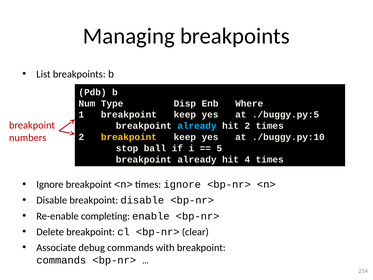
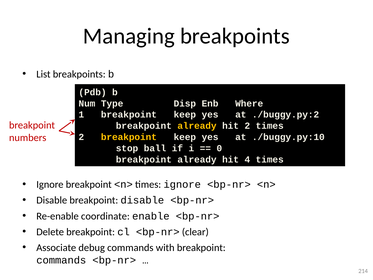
./buggy.py:5: ./buggy.py:5 -> ./buggy.py:2
already at (197, 126) colour: light blue -> yellow
5: 5 -> 0
completing: completing -> coordinate
